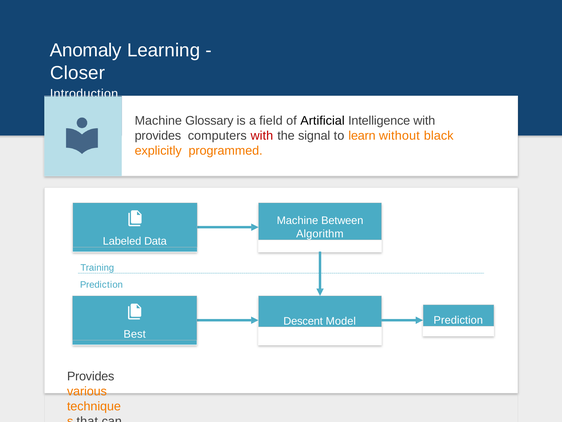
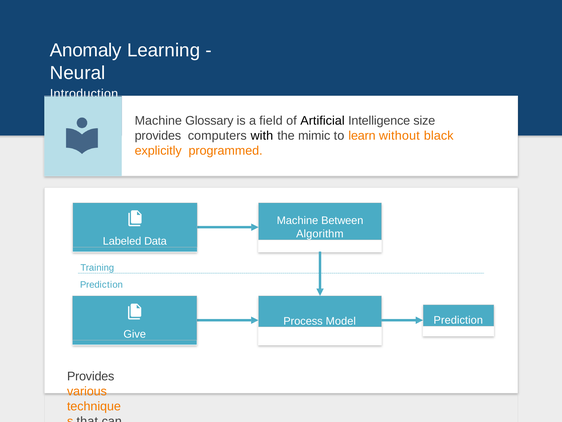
Closer: Closer -> Neural
Intelligence with: with -> size
with at (262, 136) colour: red -> black
signal: signal -> mimic
Descent: Descent -> Process
Best: Best -> Give
